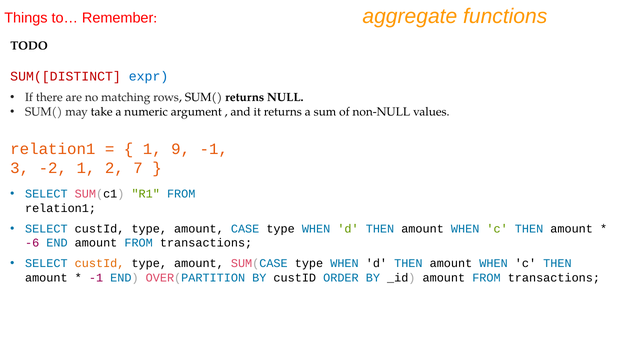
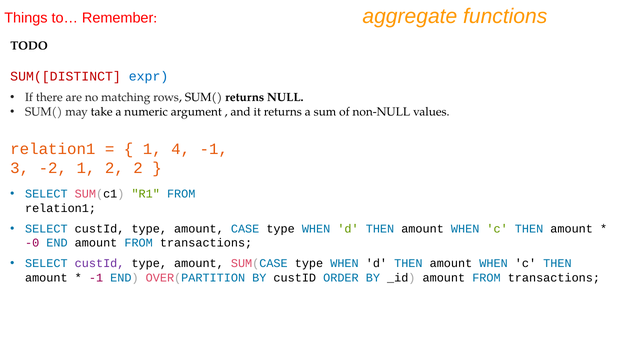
9: 9 -> 4
2 7: 7 -> 2
-6: -6 -> -0
custId at (100, 263) colour: orange -> purple
